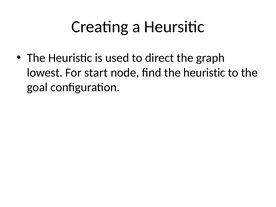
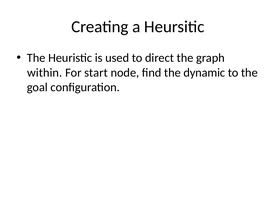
lowest: lowest -> within
find the heuristic: heuristic -> dynamic
